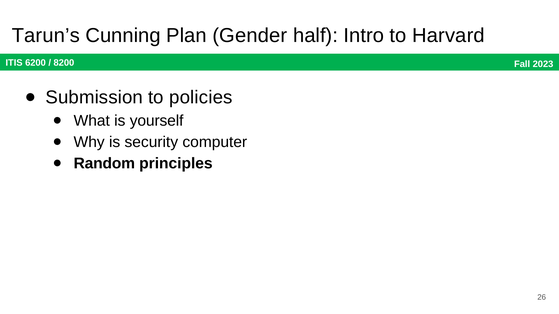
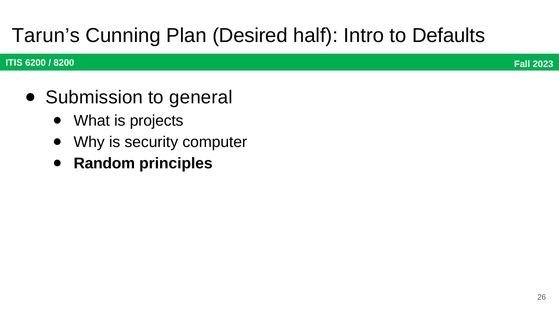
Gender: Gender -> Desired
Harvard: Harvard -> Defaults
policies: policies -> general
yourself: yourself -> projects
